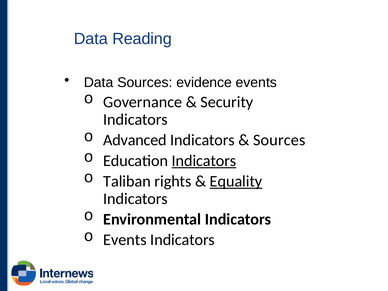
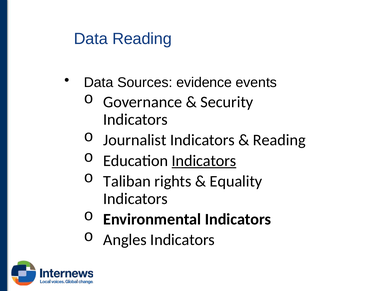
Advanced: Advanced -> Journalist
Sources at (279, 140): Sources -> Reading
Equality underline: present -> none
Events at (125, 240): Events -> Angles
